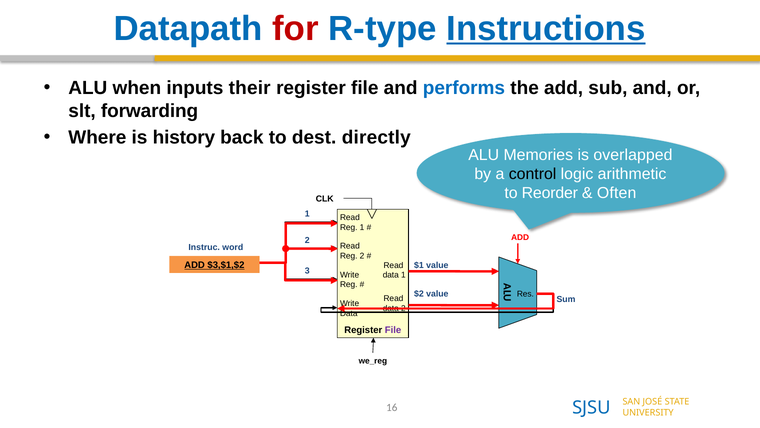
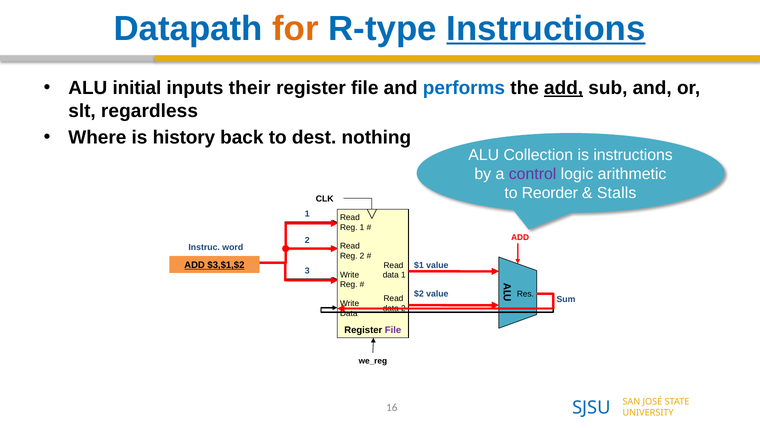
for colour: red -> orange
when: when -> initial
add at (564, 88) underline: none -> present
forwarding: forwarding -> regardless
directly: directly -> nothing
Memories: Memories -> Collection
is overlapped: overlapped -> instructions
control colour: black -> purple
Often: Often -> Stalls
